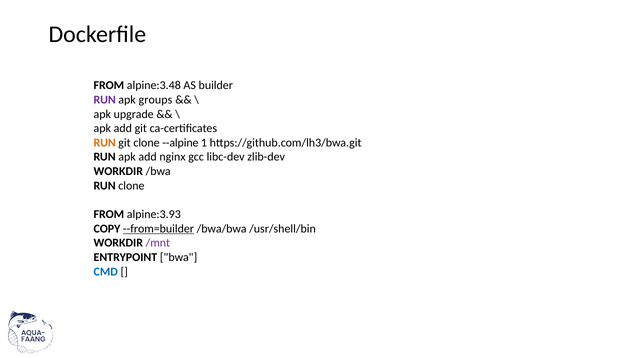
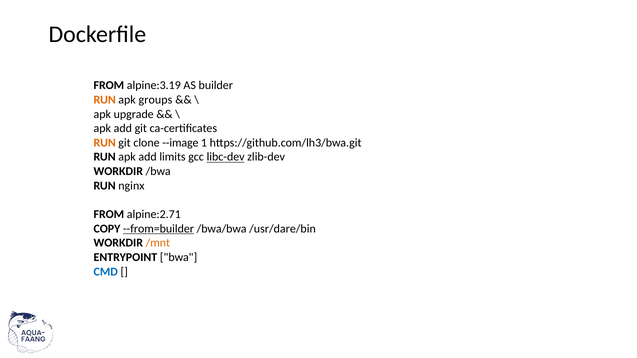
alpine:3.48: alpine:3.48 -> alpine:3.19
RUN at (105, 100) colour: purple -> orange
--alpine: --alpine -> --image
nginx: nginx -> limits
libc-dev underline: none -> present
RUN clone: clone -> nginx
alpine:3.93: alpine:3.93 -> alpine:2.71
/usr/shell/bin: /usr/shell/bin -> /usr/dare/bin
/mnt colour: purple -> orange
